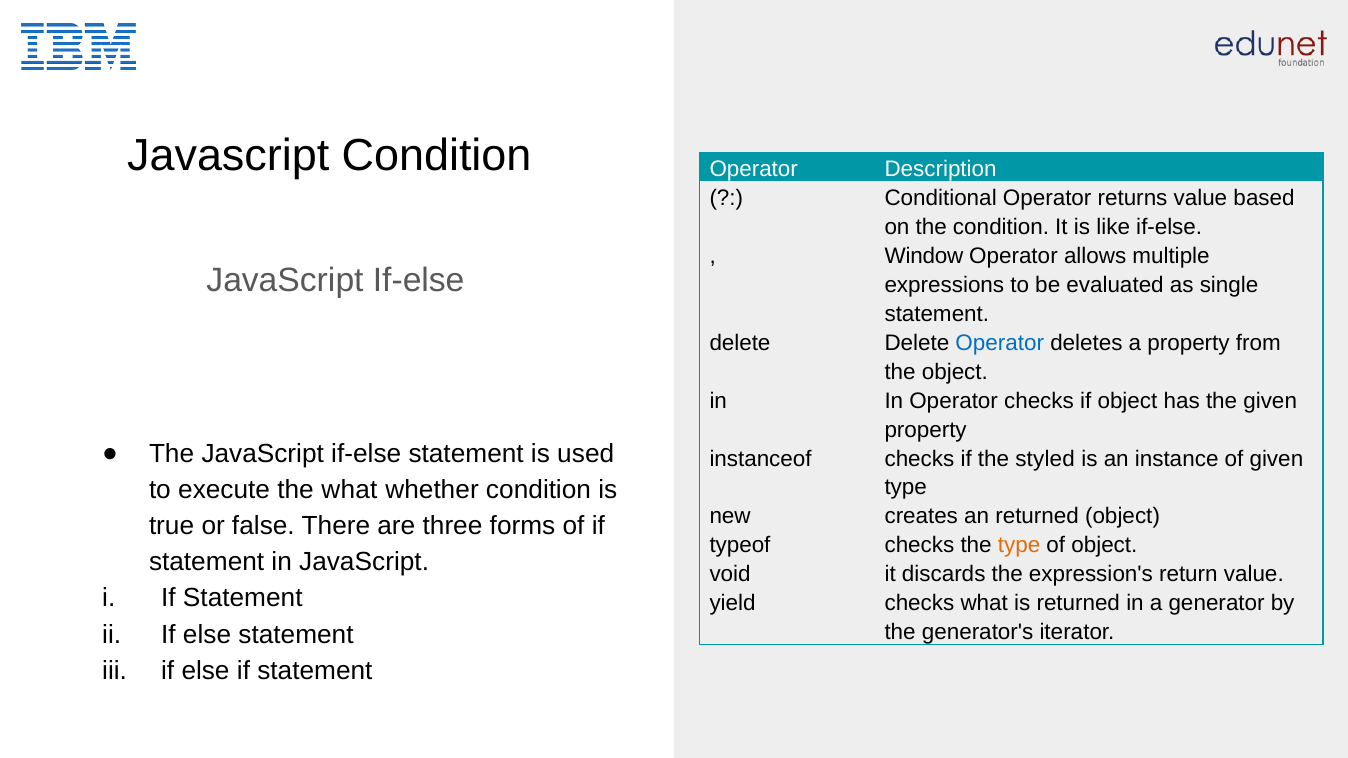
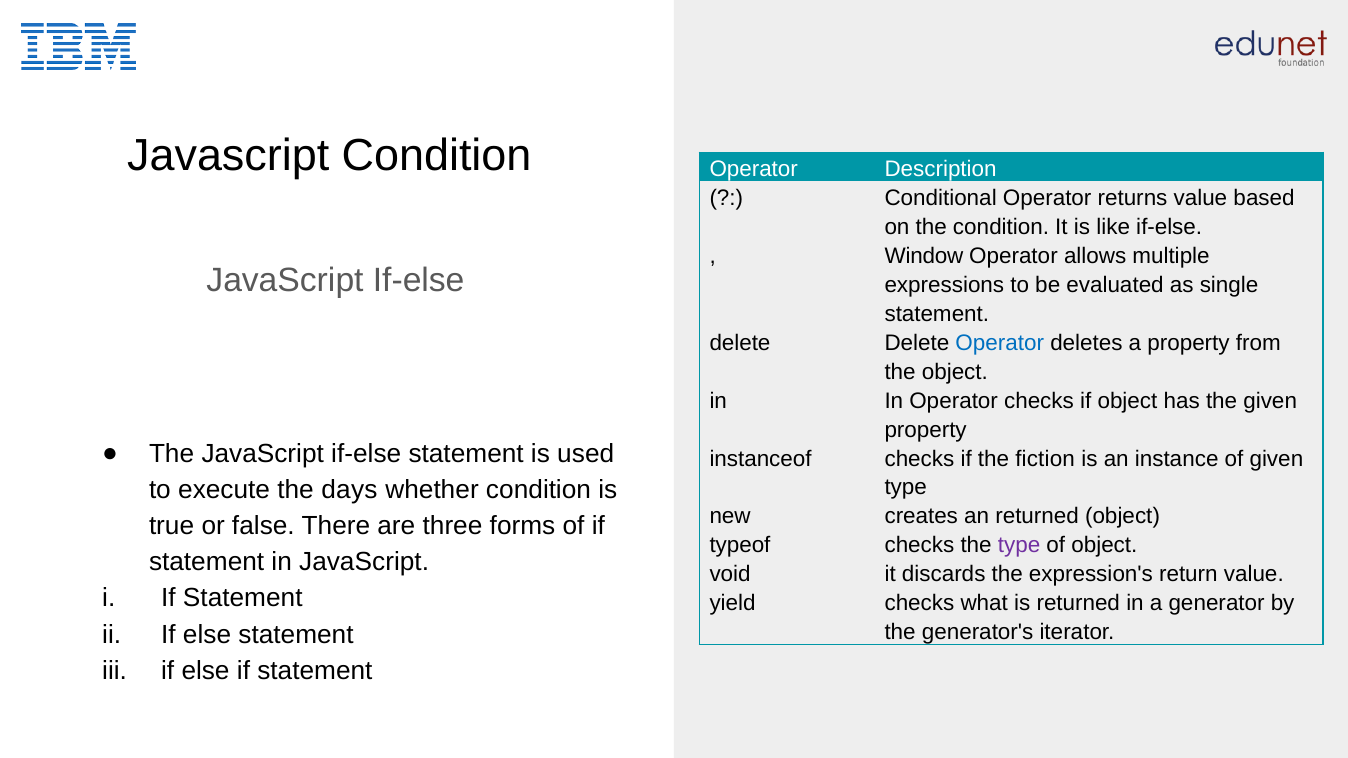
styled: styled -> fiction
the what: what -> days
type at (1019, 546) colour: orange -> purple
